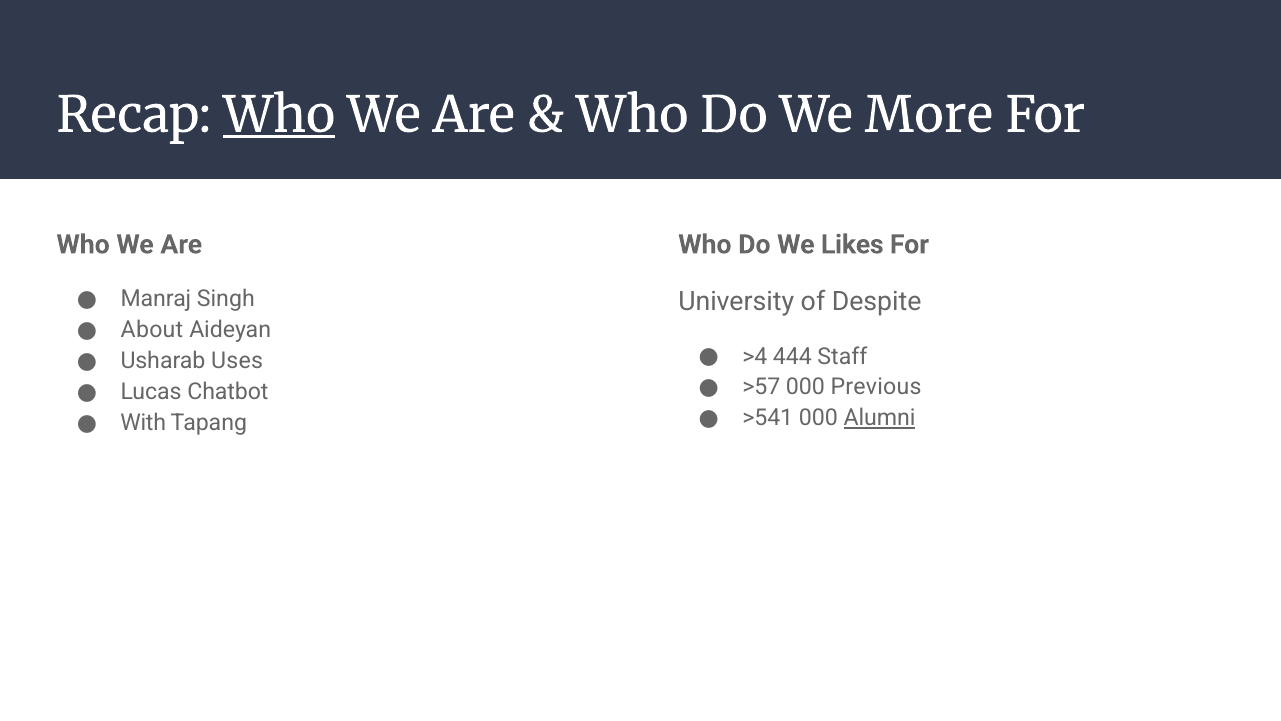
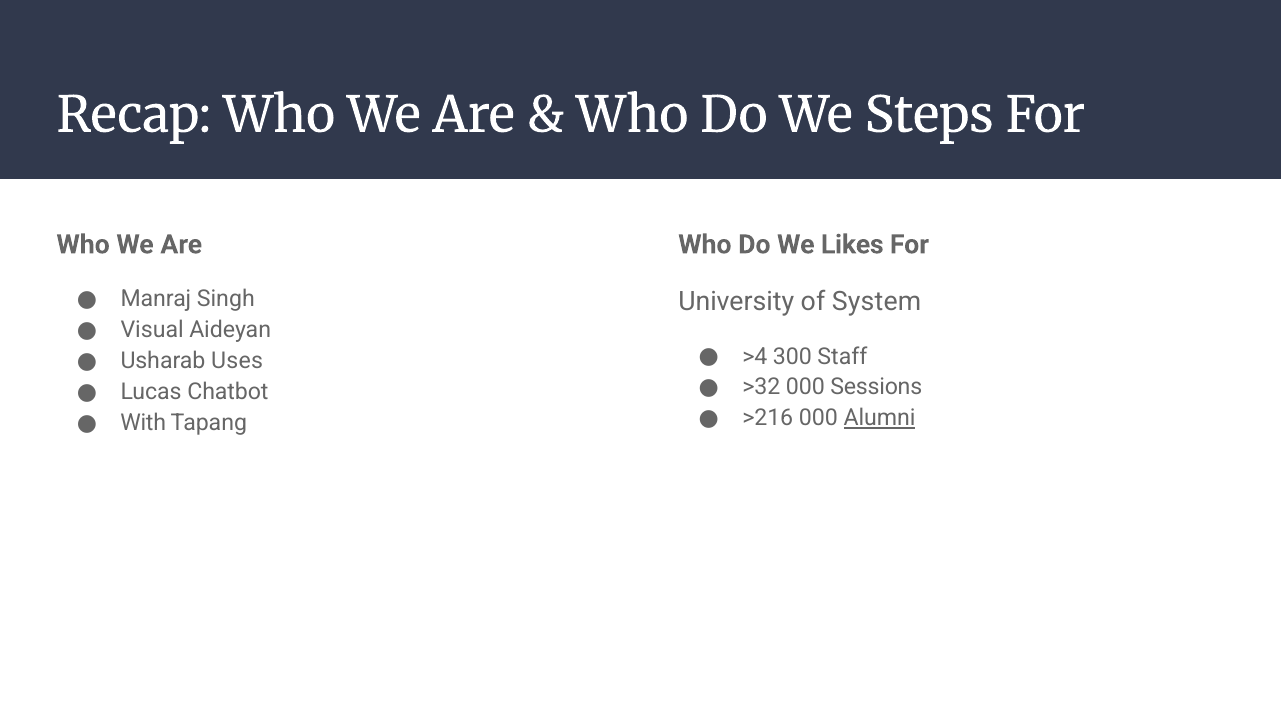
Who at (279, 115) underline: present -> none
More: More -> Steps
Despite: Despite -> System
About: About -> Visual
444: 444 -> 300
>57: >57 -> >32
Previous: Previous -> Sessions
>541: >541 -> >216
